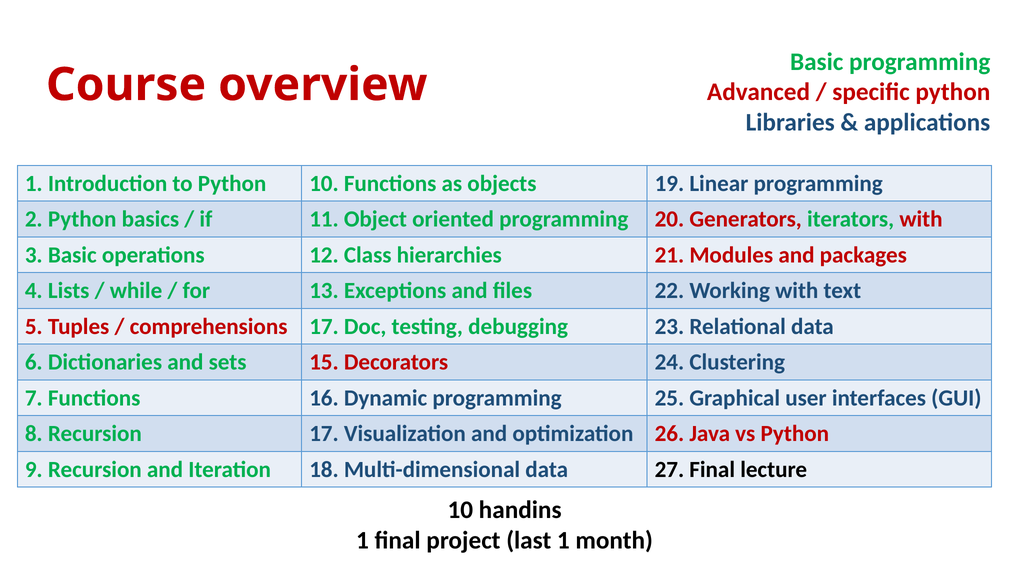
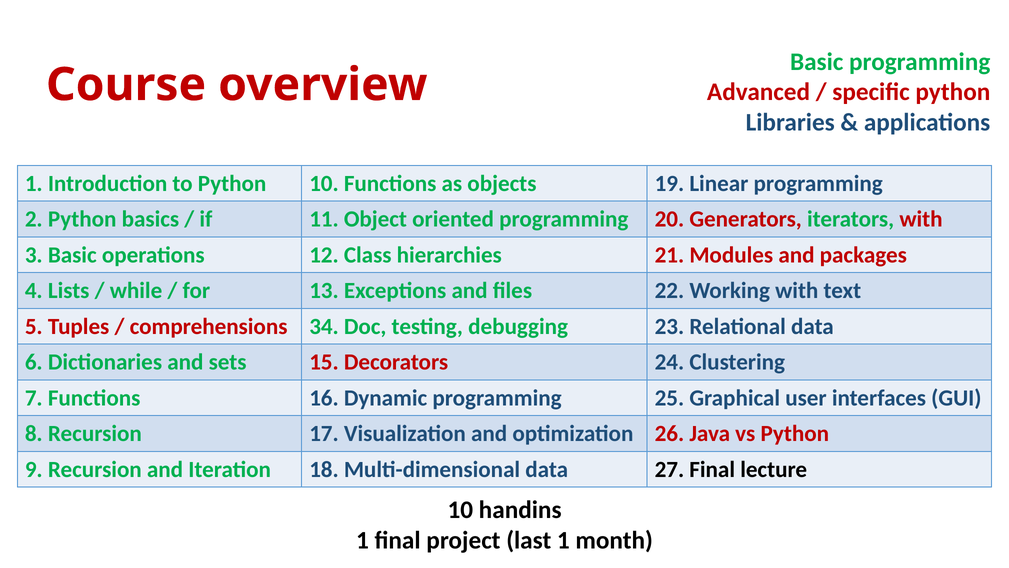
comprehensions 17: 17 -> 34
